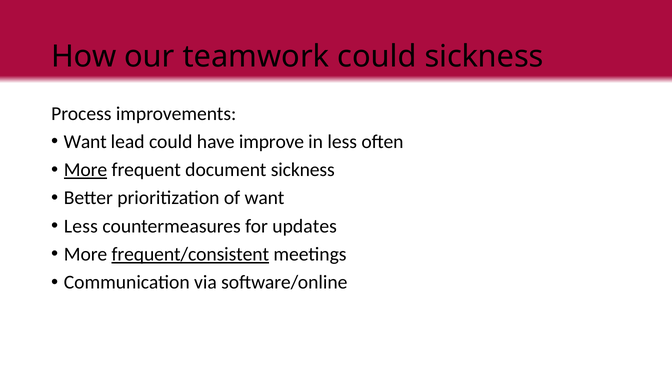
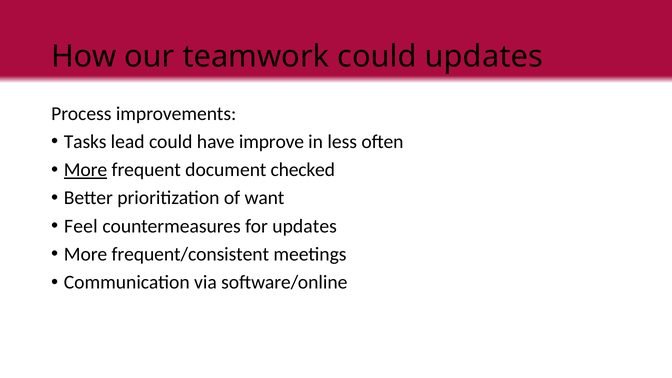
could sickness: sickness -> updates
Want at (85, 142): Want -> Tasks
document sickness: sickness -> checked
Less at (81, 226): Less -> Feel
frequent/consistent underline: present -> none
